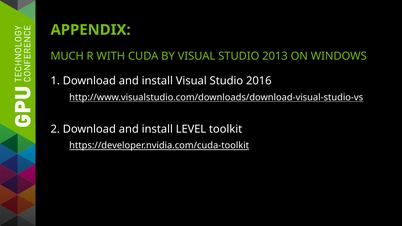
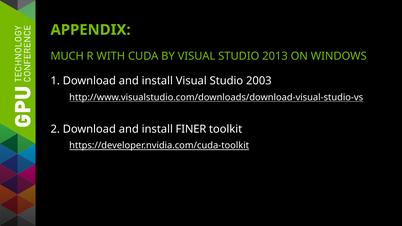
2016: 2016 -> 2003
LEVEL: LEVEL -> FINER
